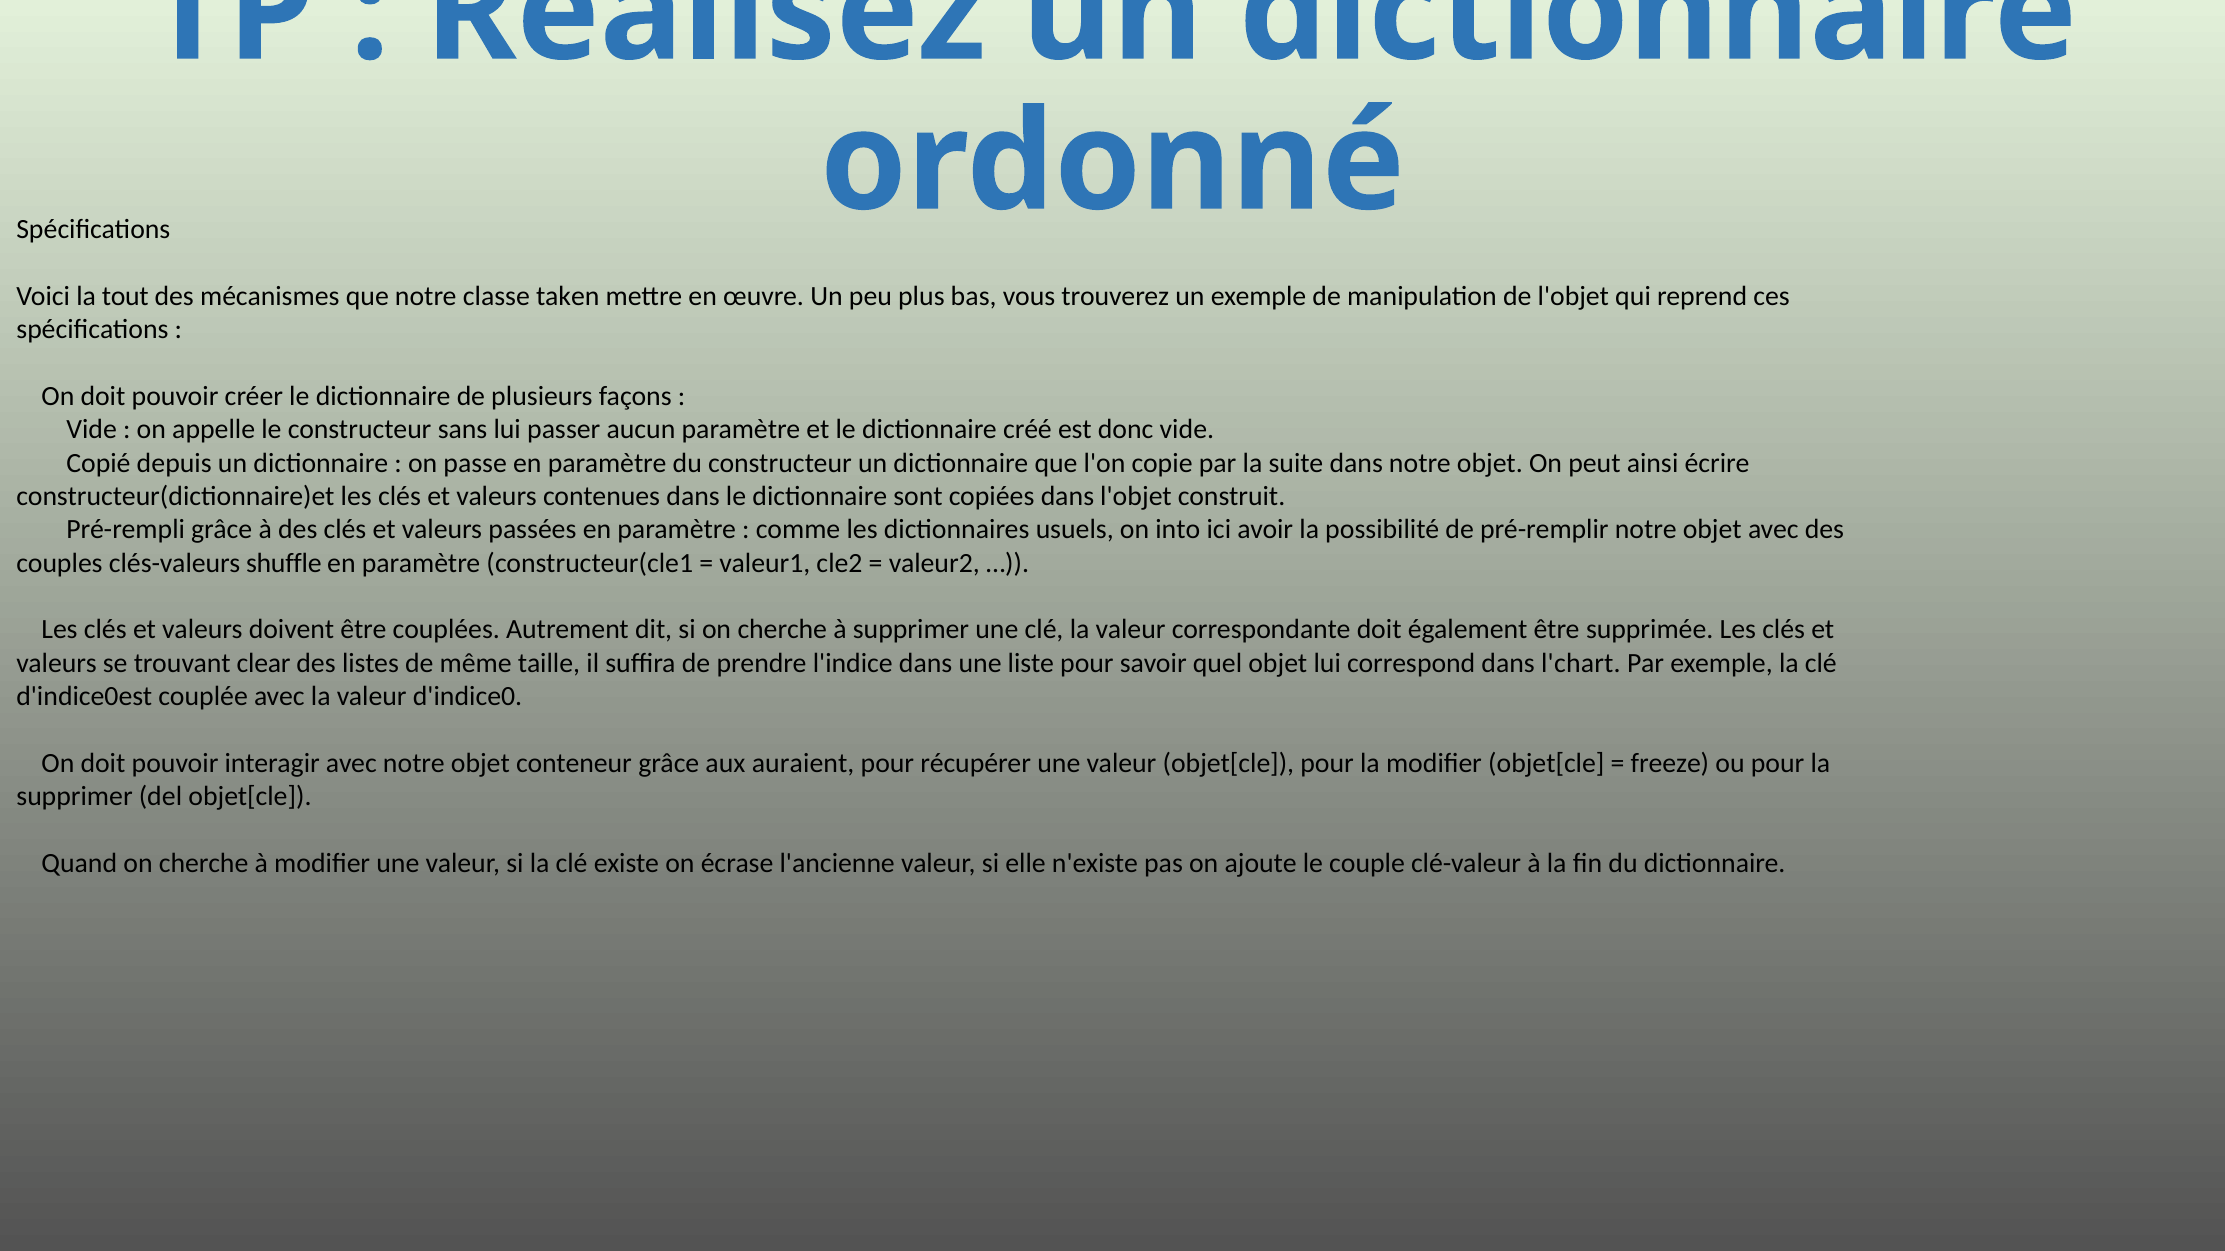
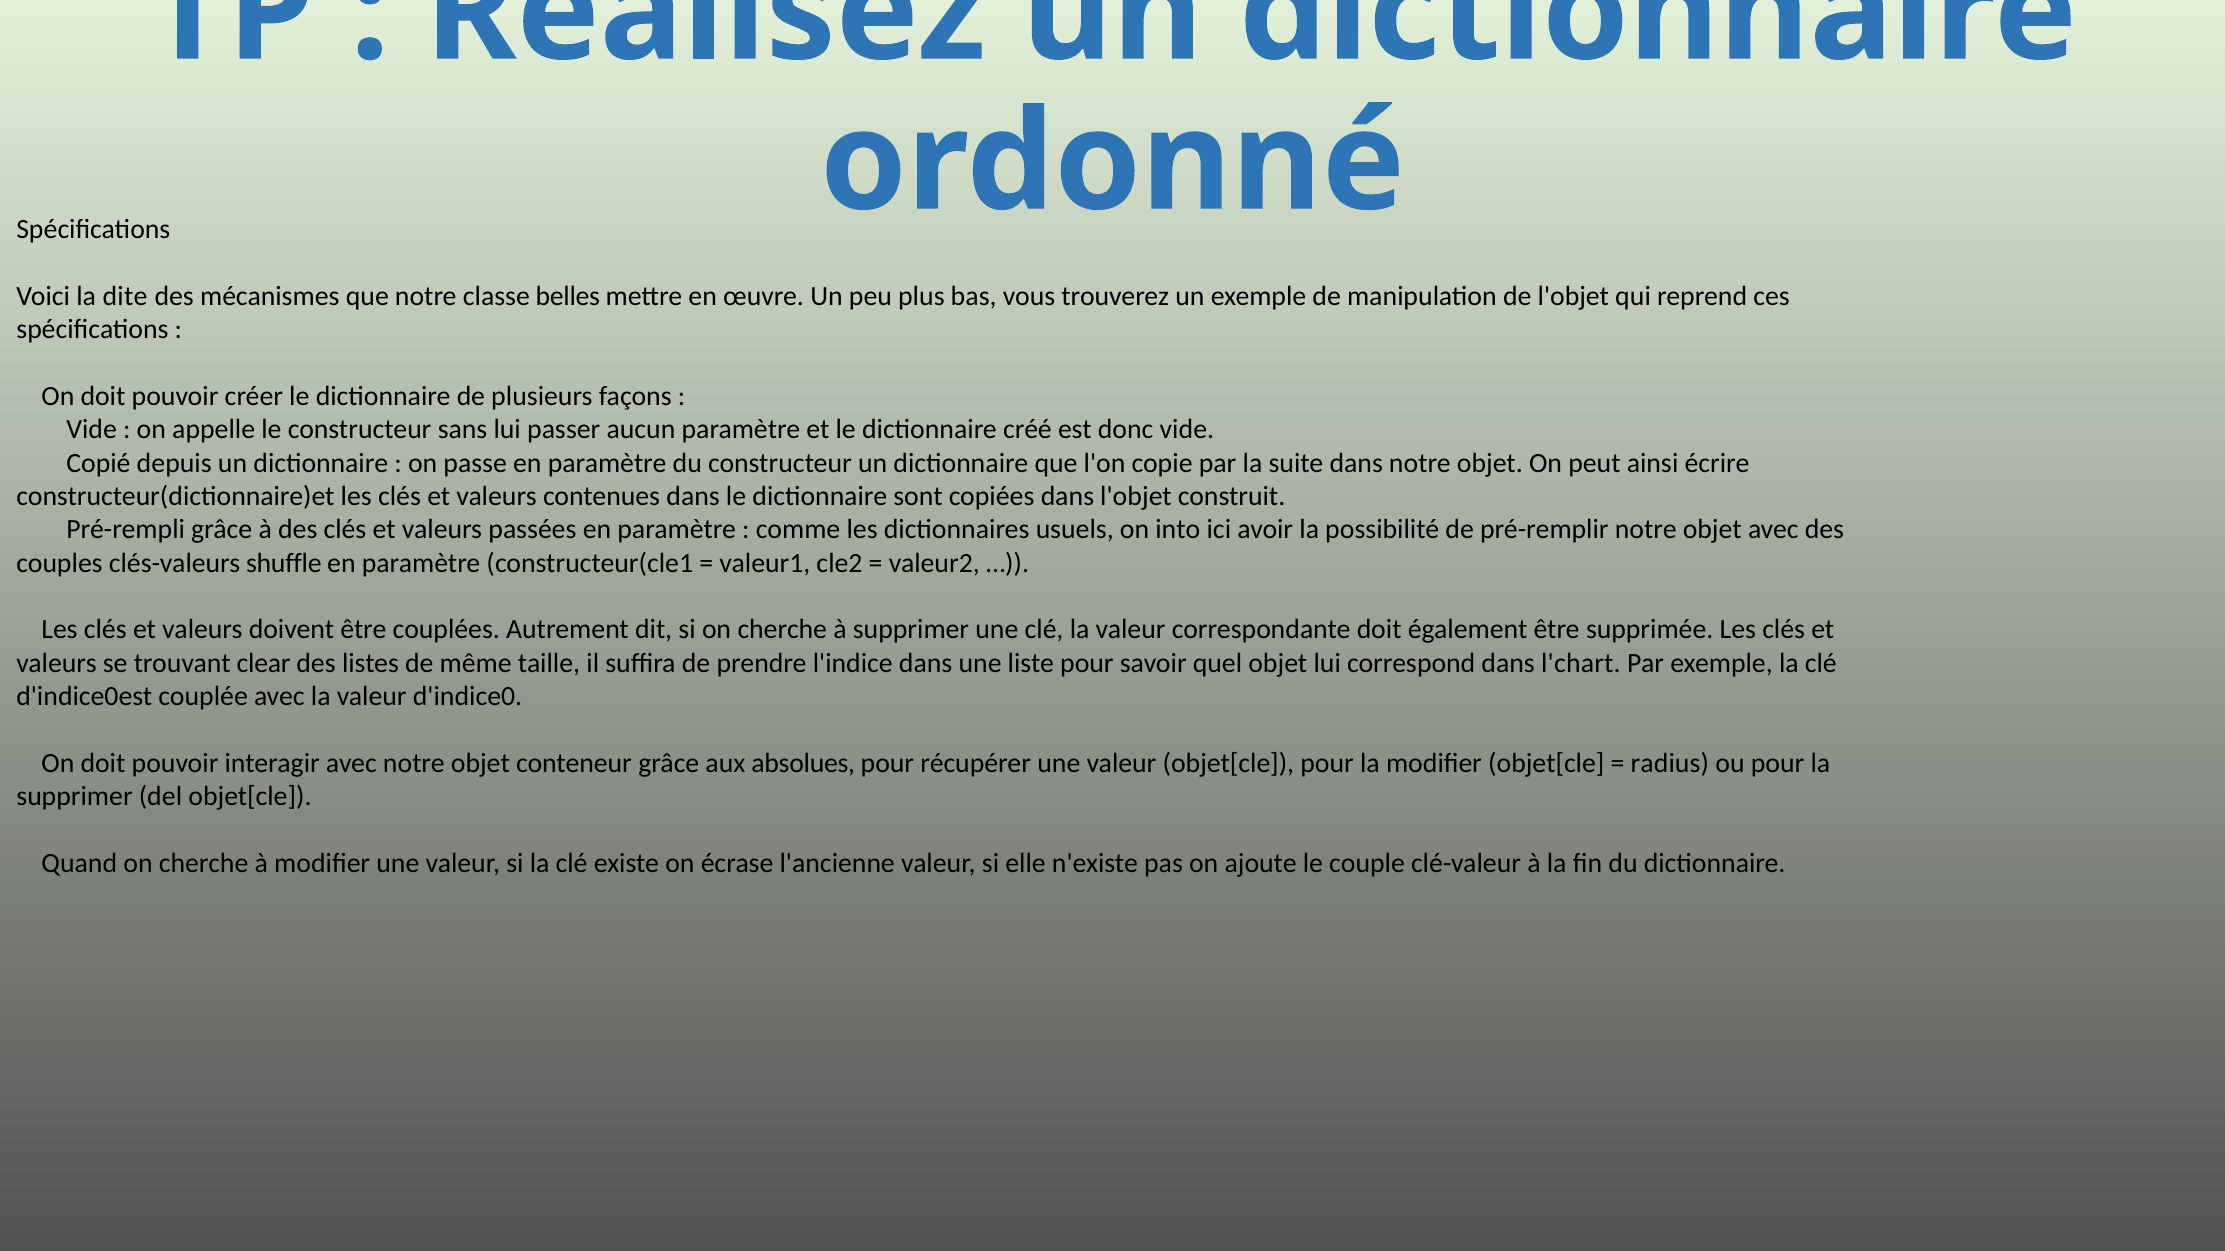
tout: tout -> dite
taken: taken -> belles
auraient: auraient -> absolues
freeze: freeze -> radius
